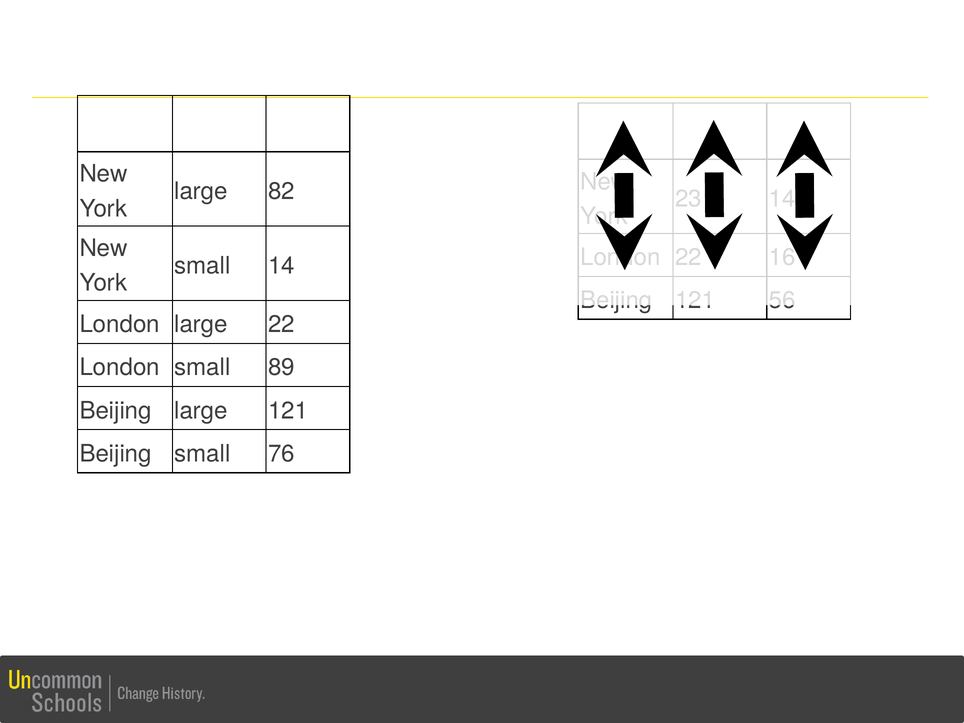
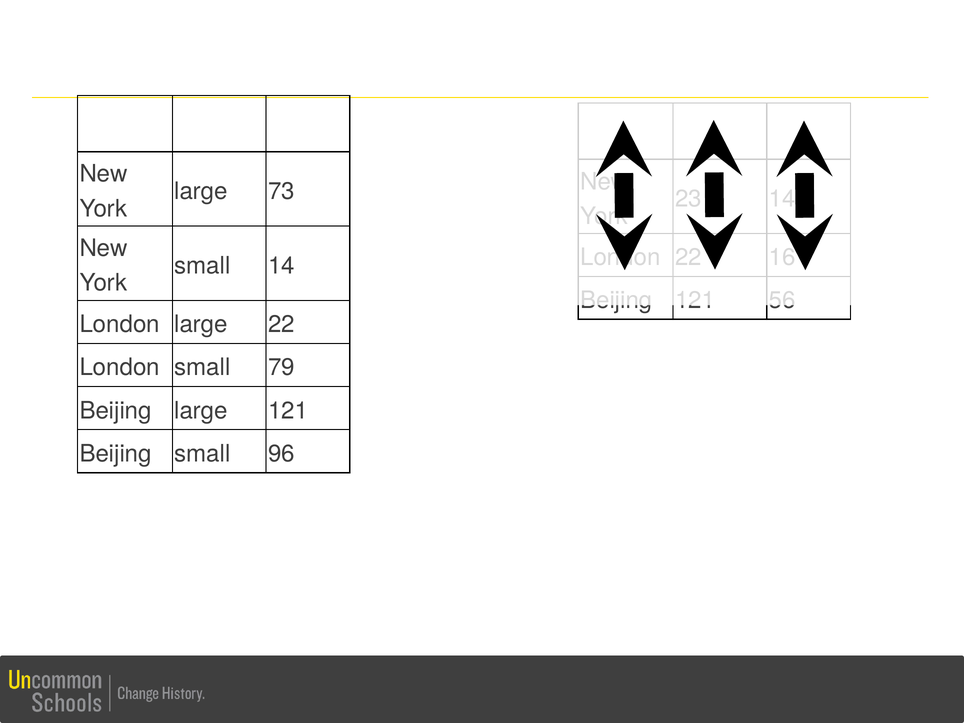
82: 82 -> 73
89: 89 -> 79
76: 76 -> 96
